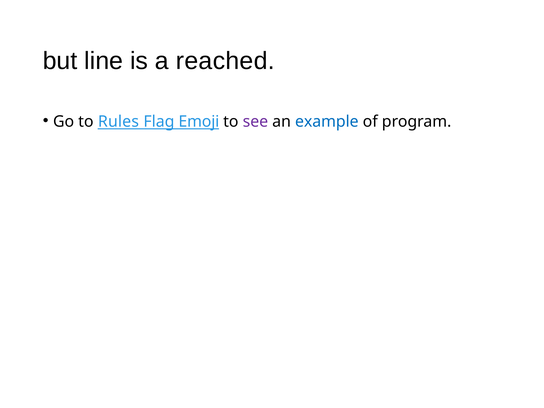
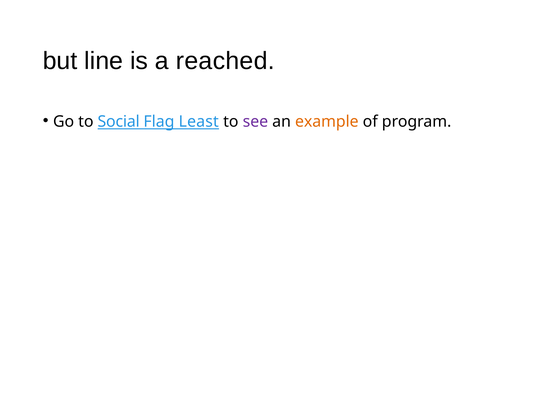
Rules: Rules -> Social
Emoji: Emoji -> Least
example colour: blue -> orange
